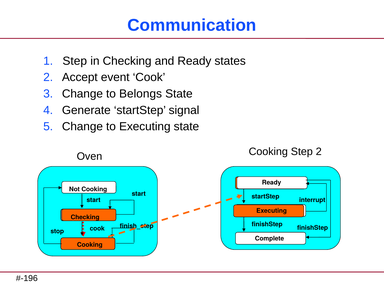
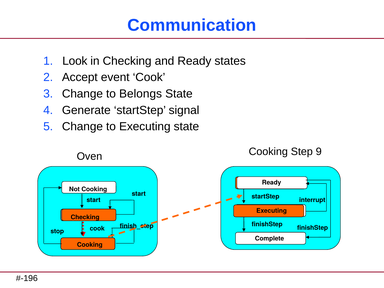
1 Step: Step -> Look
Step 2: 2 -> 9
